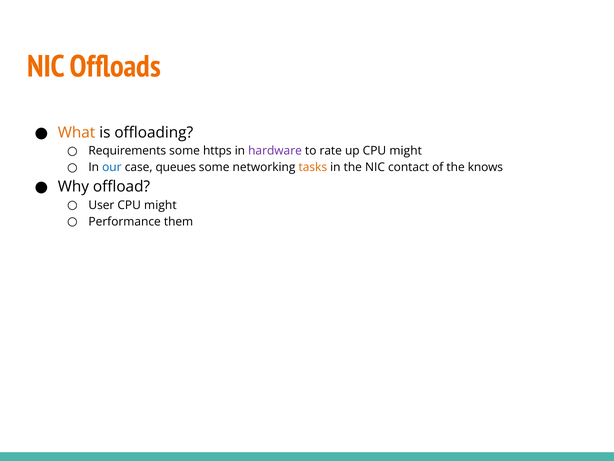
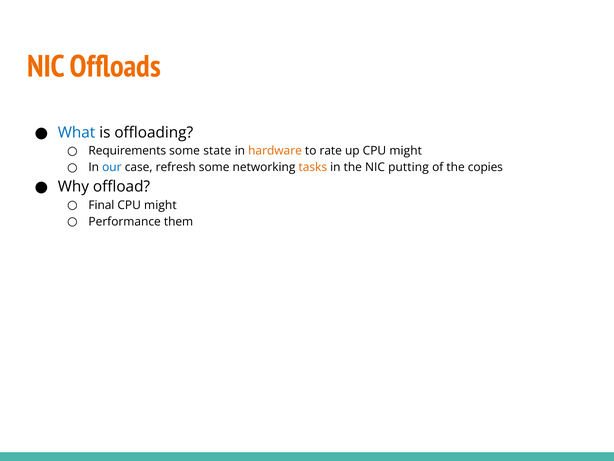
What colour: orange -> blue
https: https -> state
hardware colour: purple -> orange
queues: queues -> refresh
contact: contact -> putting
knows: knows -> copies
User: User -> Final
